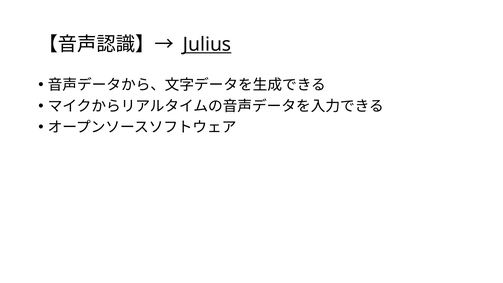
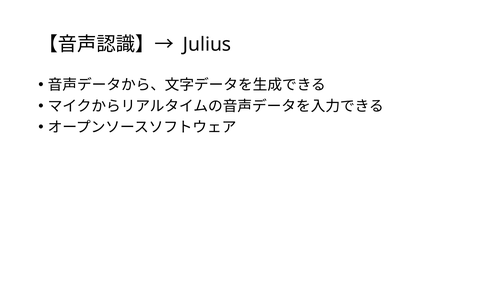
Julius underline: present -> none
